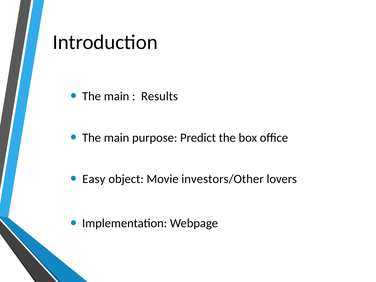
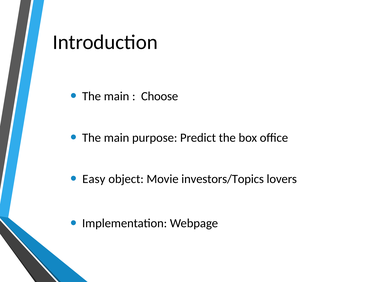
Results: Results -> Choose
investors/Other: investors/Other -> investors/Topics
